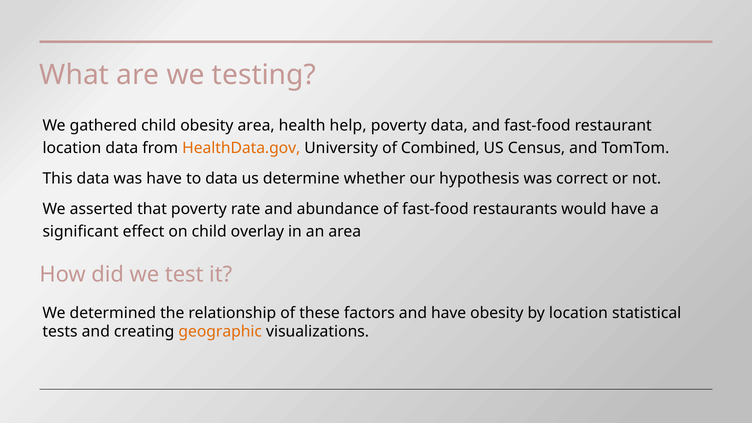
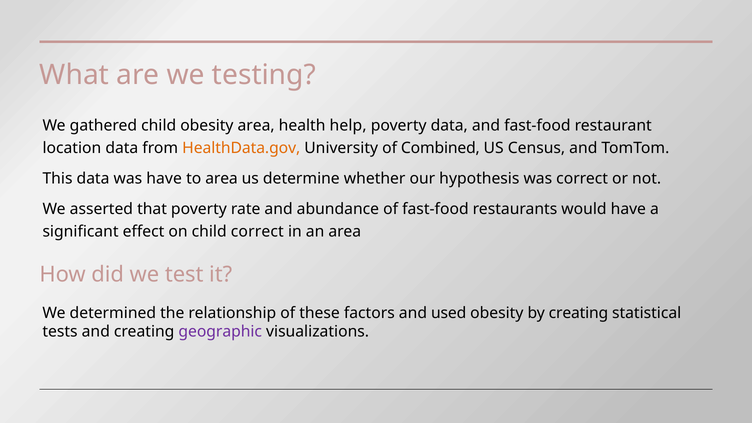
to data: data -> area
child overlay: overlay -> correct
and have: have -> used
by location: location -> creating
geographic colour: orange -> purple
